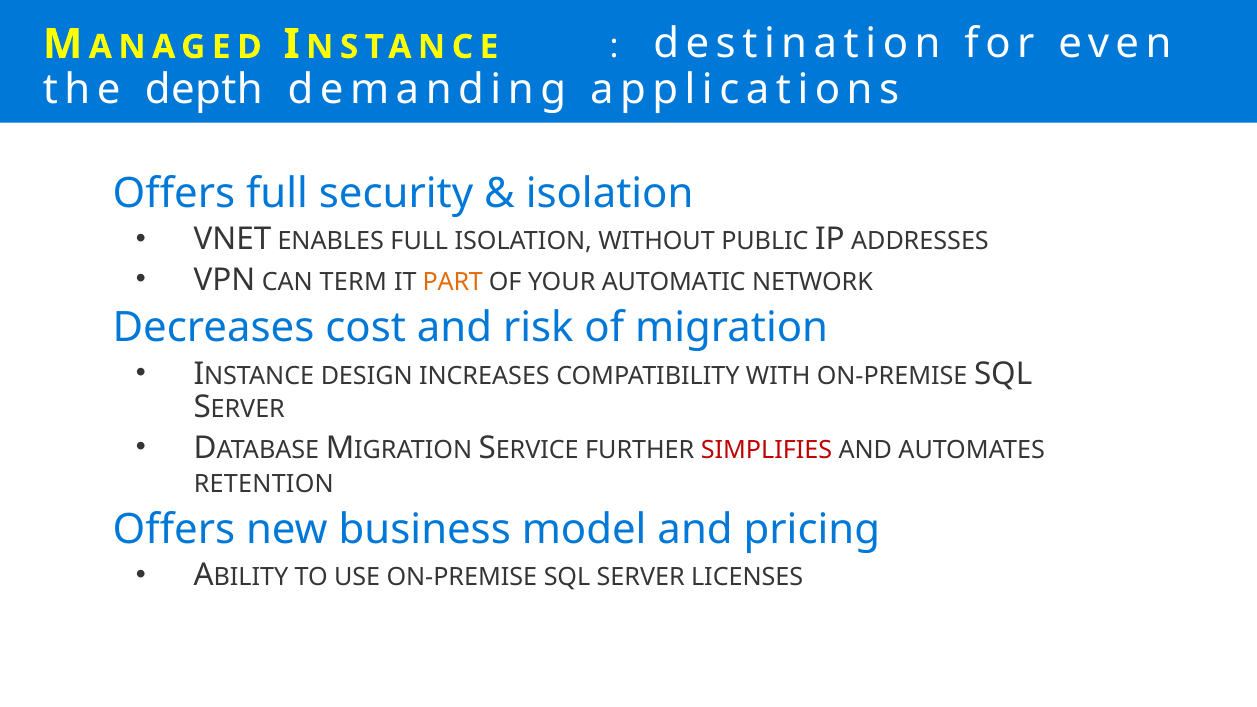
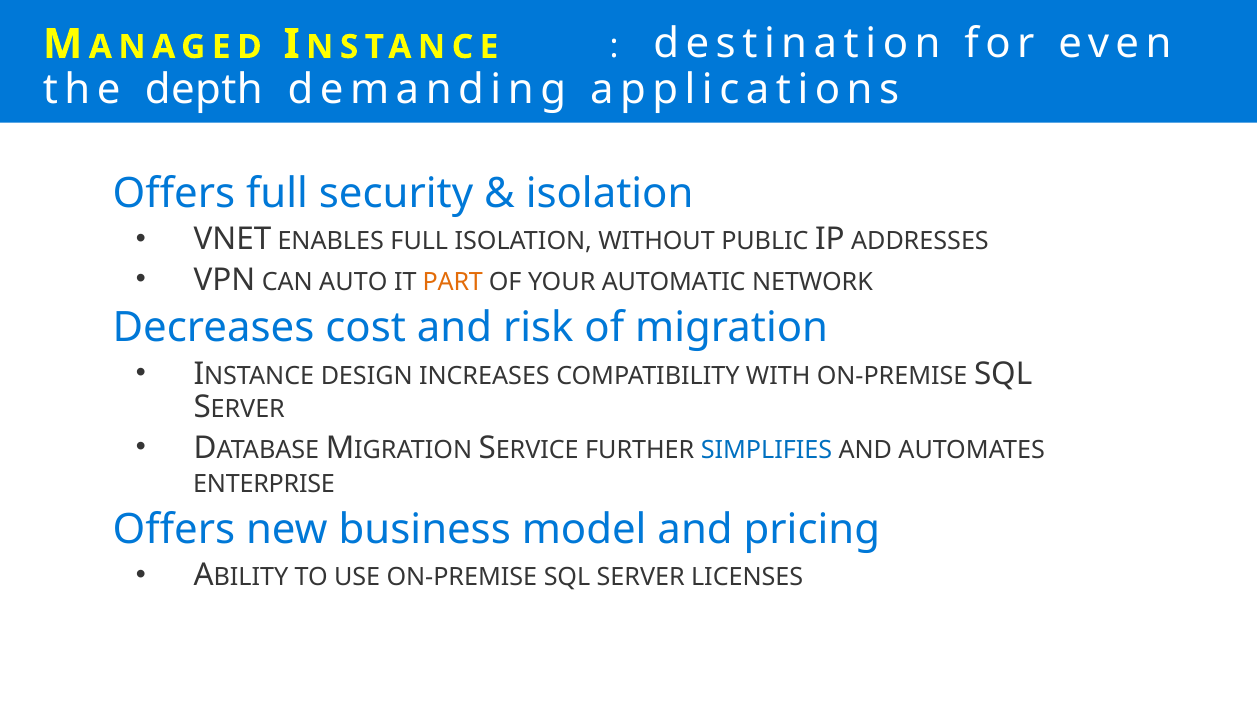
TERM: TERM -> AUTO
SIMPLIFIES colour: red -> blue
RETENTION: RETENTION -> ENTERPRISE
